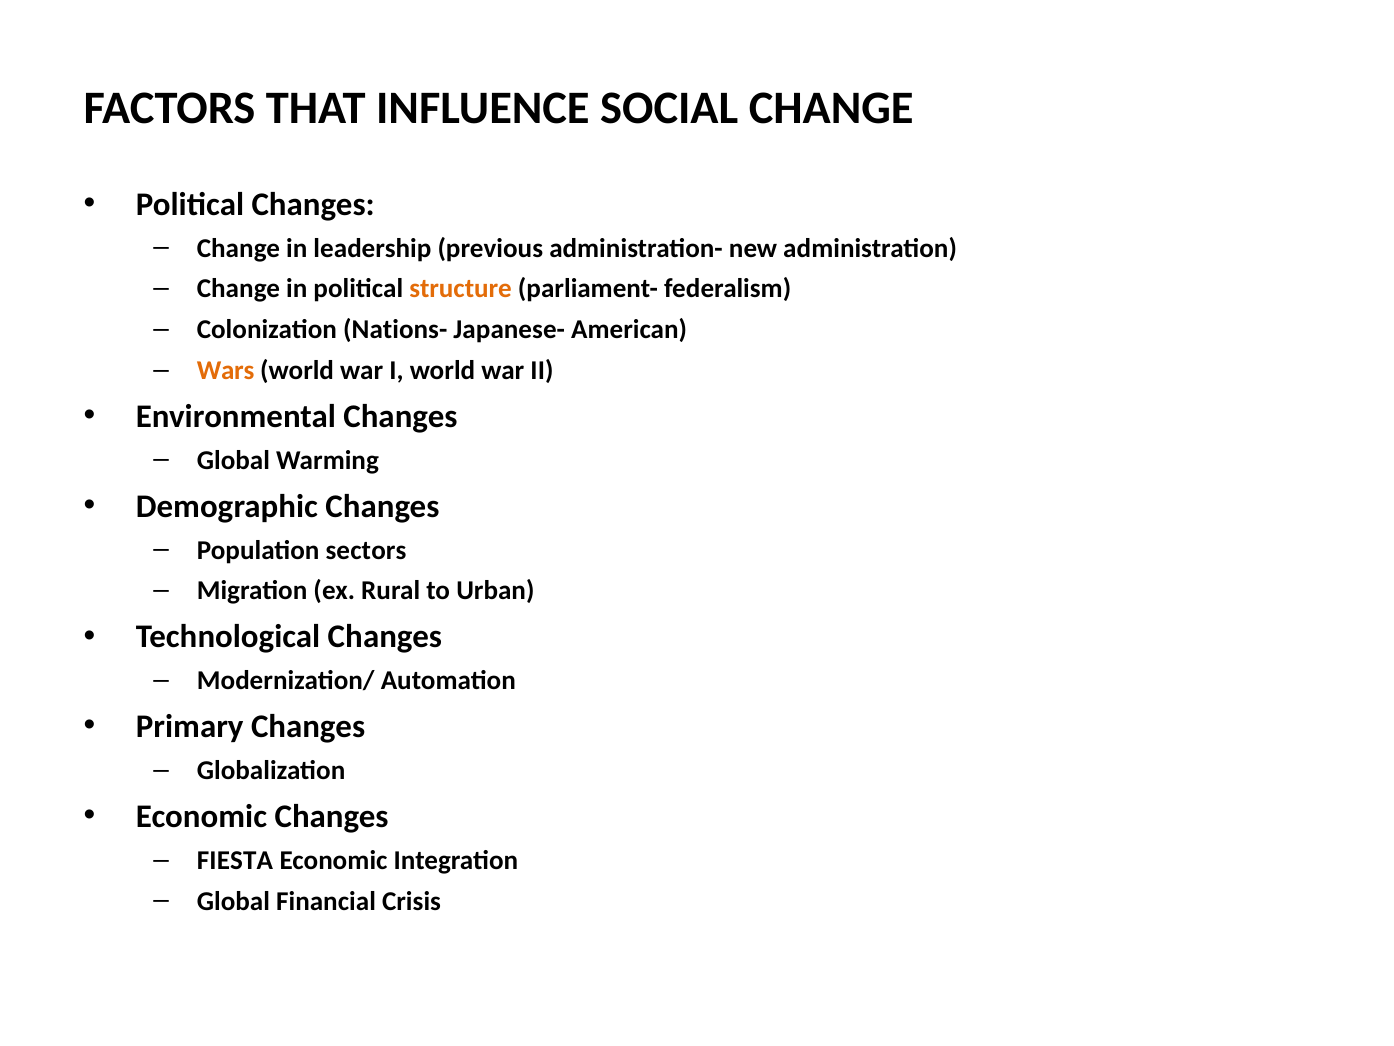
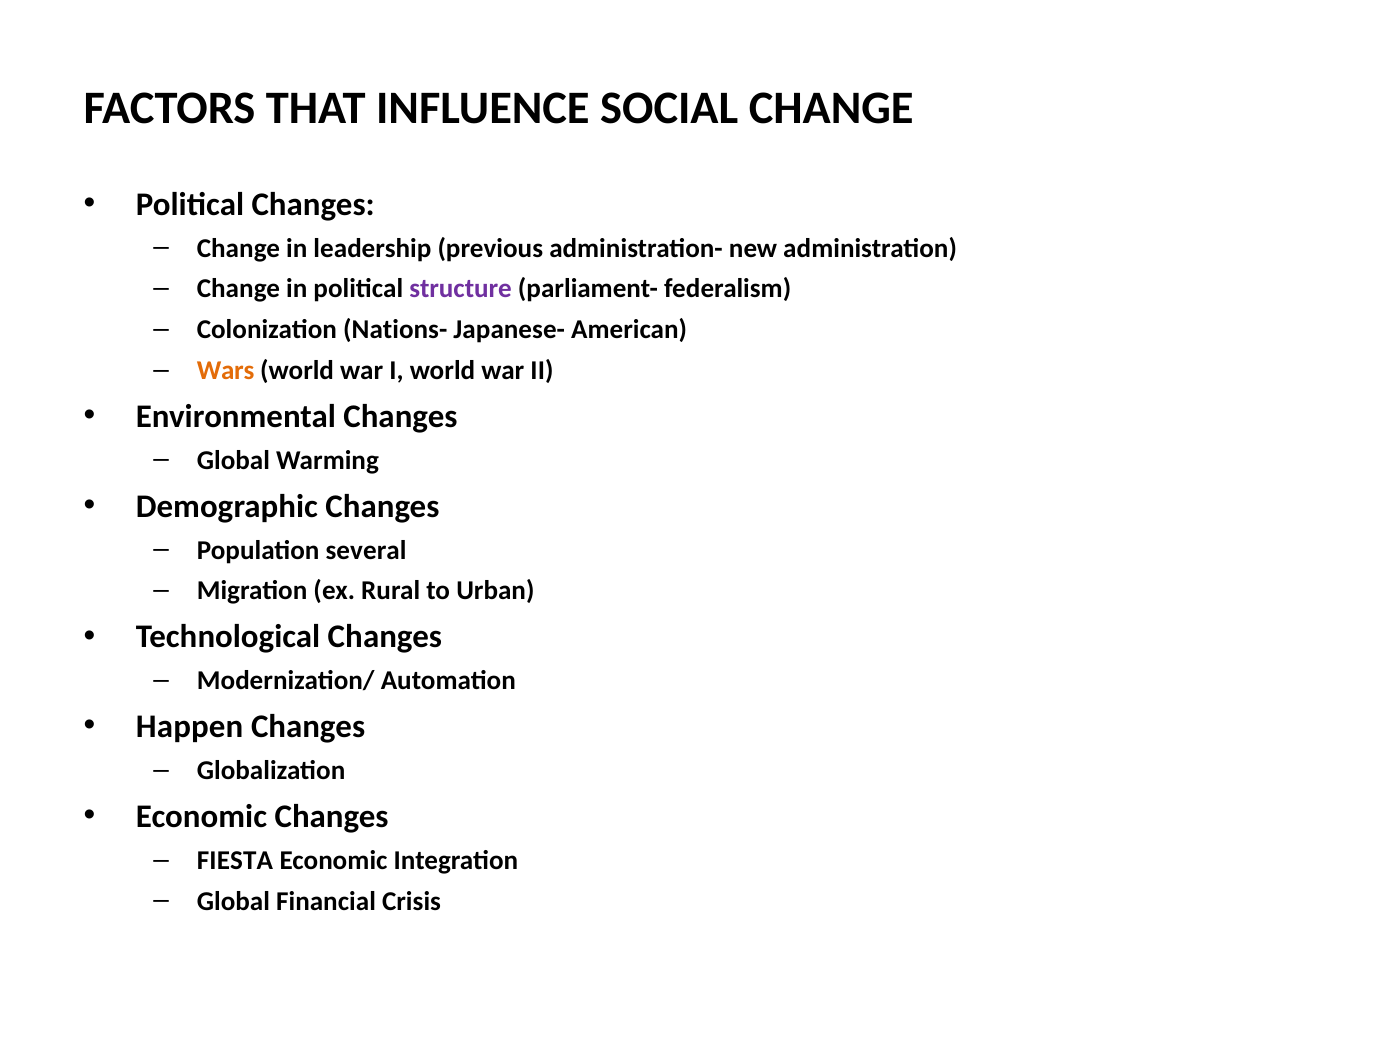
structure colour: orange -> purple
sectors: sectors -> several
Primary: Primary -> Happen
